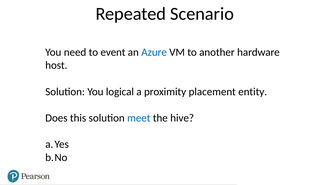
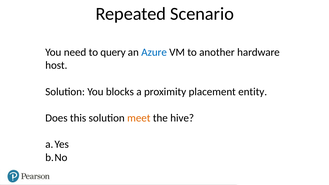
event: event -> query
logical: logical -> blocks
meet colour: blue -> orange
